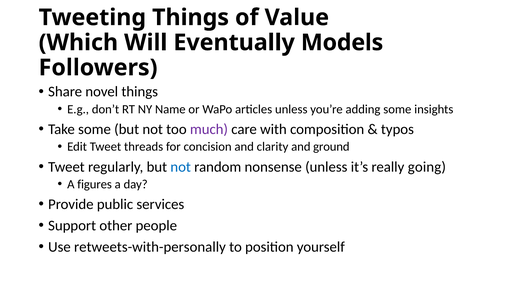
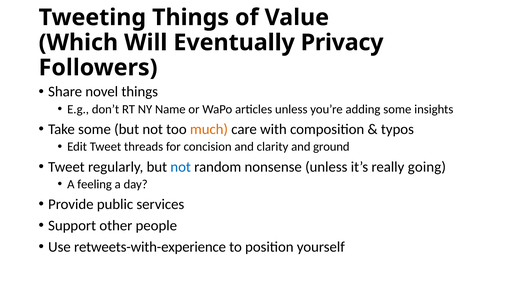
Models: Models -> Privacy
much colour: purple -> orange
figures: figures -> feeling
retweets-with-personally: retweets-with-personally -> retweets-with-experience
